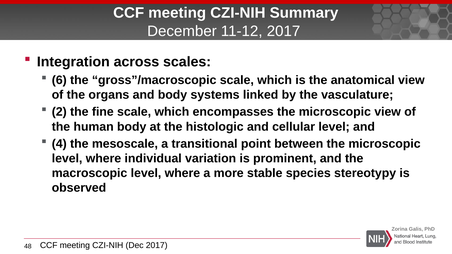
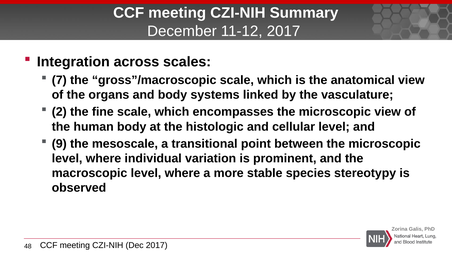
6: 6 -> 7
4: 4 -> 9
